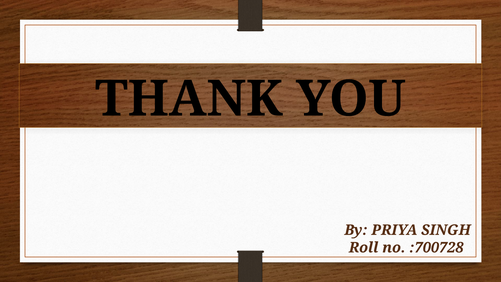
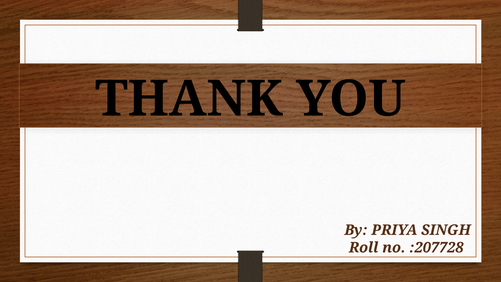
:700728: :700728 -> :207728
